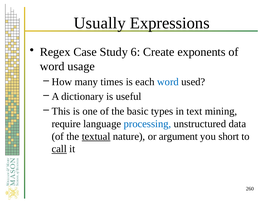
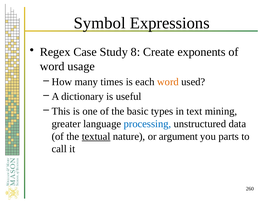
Usually: Usually -> Symbol
6: 6 -> 8
word at (168, 82) colour: blue -> orange
require: require -> greater
short: short -> parts
call underline: present -> none
